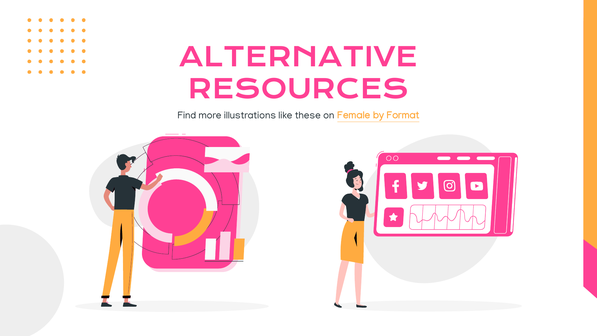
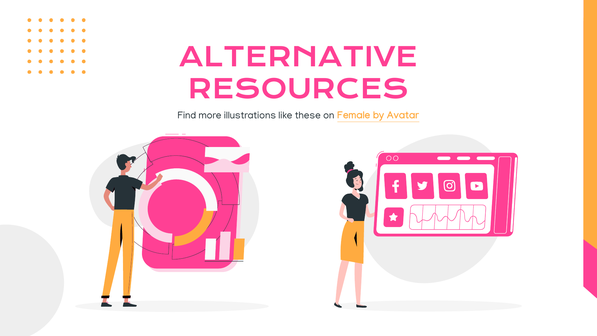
Format: Format -> Avatar
